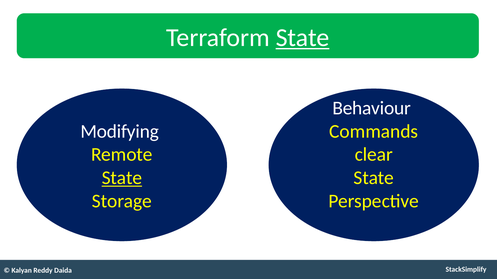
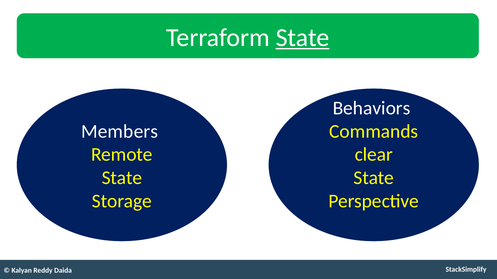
Behaviour: Behaviour -> Behaviors
Modifying: Modifying -> Members
State at (122, 178) underline: present -> none
